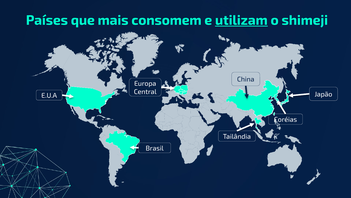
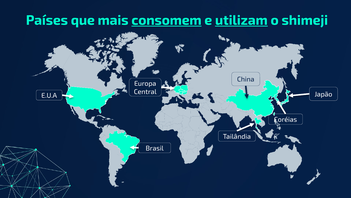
consomem underline: none -> present
